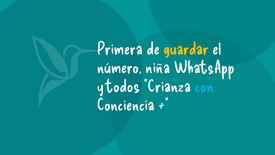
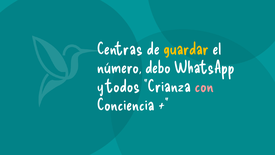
Primera: Primera -> Centras
niña: niña -> debo
con colour: light blue -> pink
